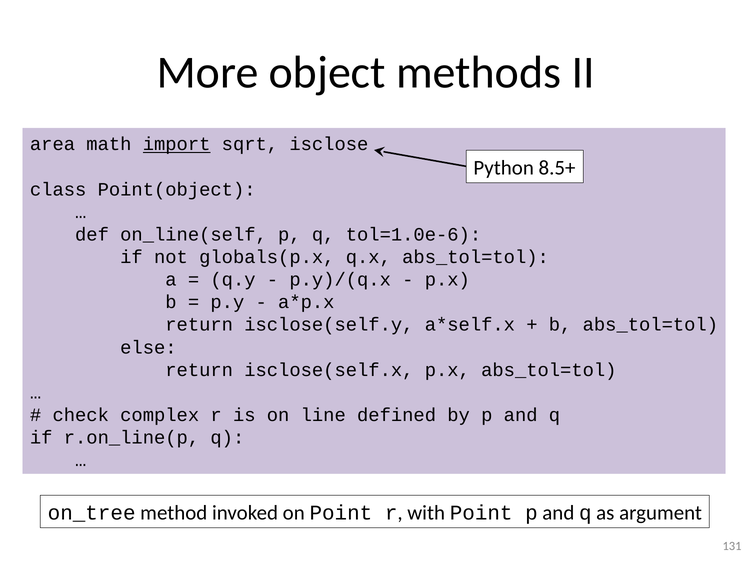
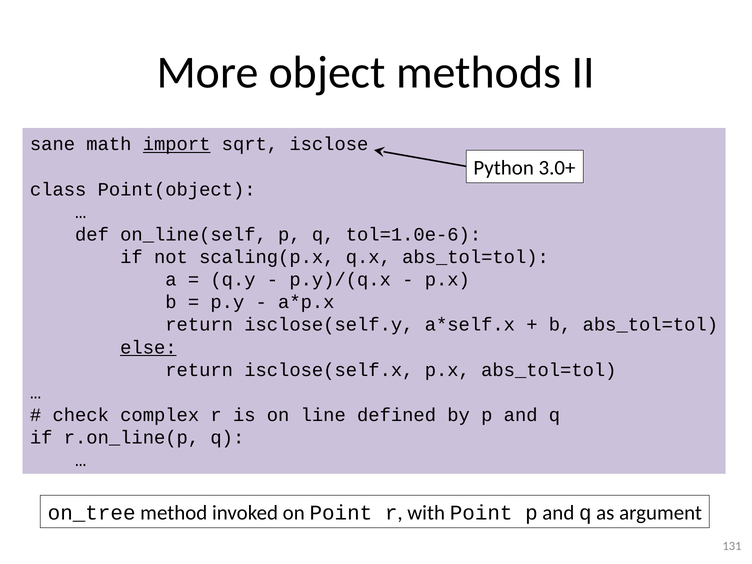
area: area -> sane
8.5+: 8.5+ -> 3.0+
globals(p.x: globals(p.x -> scaling(p.x
else underline: none -> present
